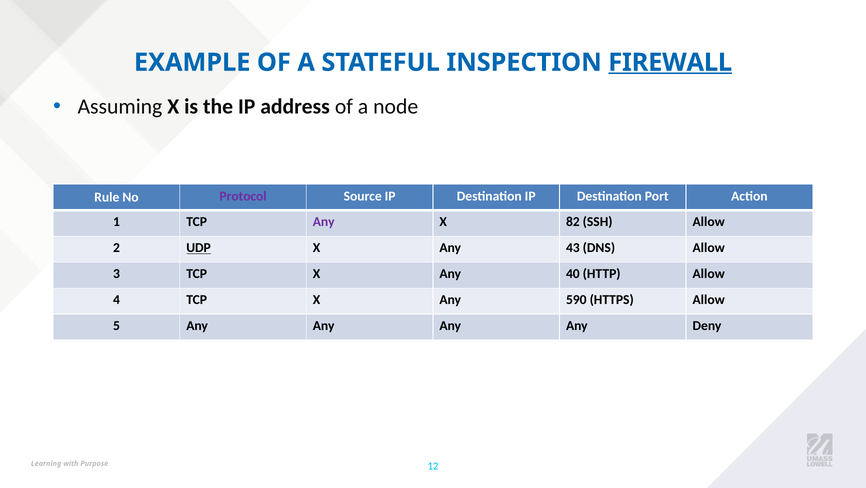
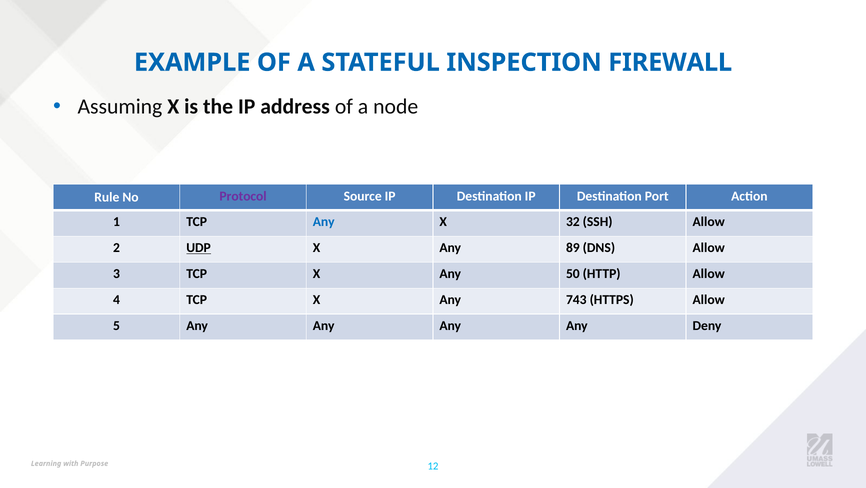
FIREWALL underline: present -> none
Any at (324, 222) colour: purple -> blue
82: 82 -> 32
43: 43 -> 89
40: 40 -> 50
590: 590 -> 743
